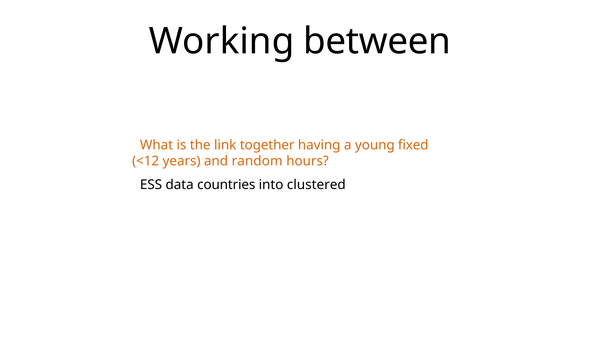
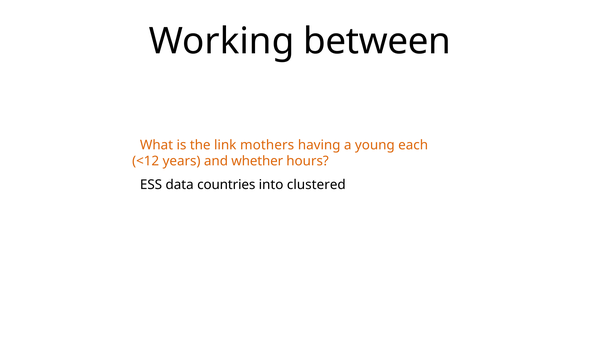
together: together -> mothers
fixed: fixed -> each
random: random -> whether
